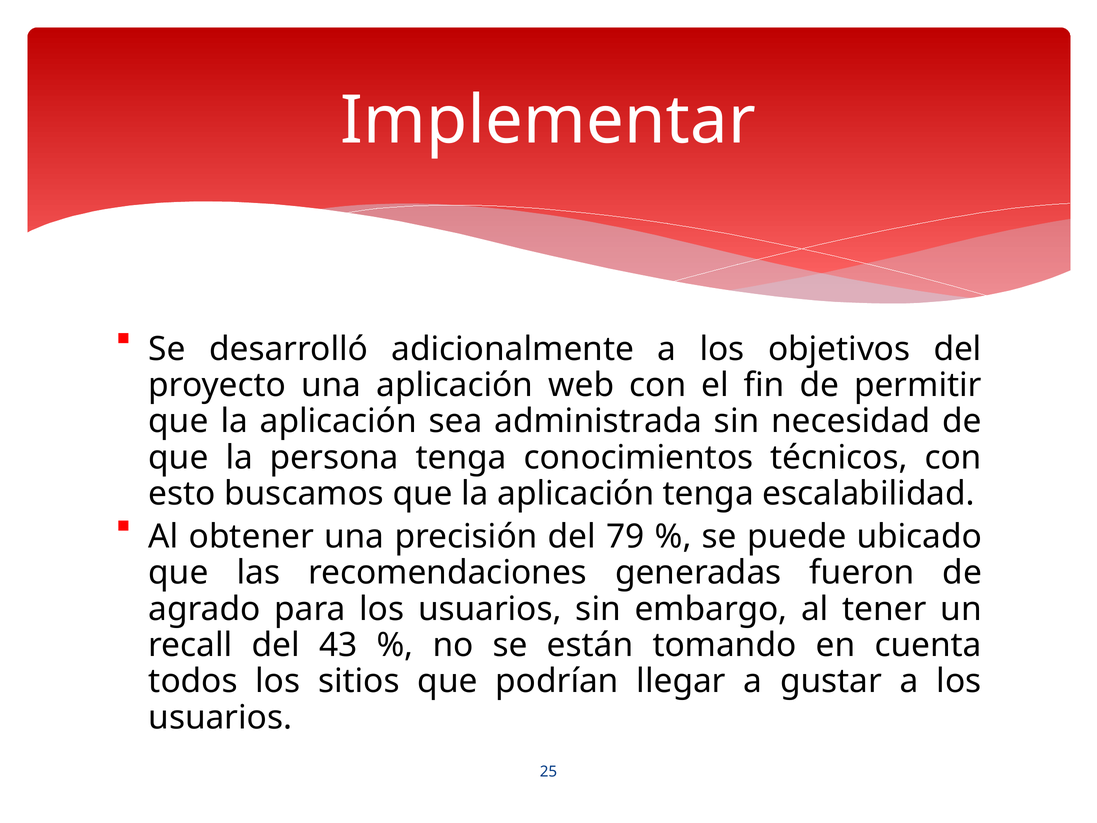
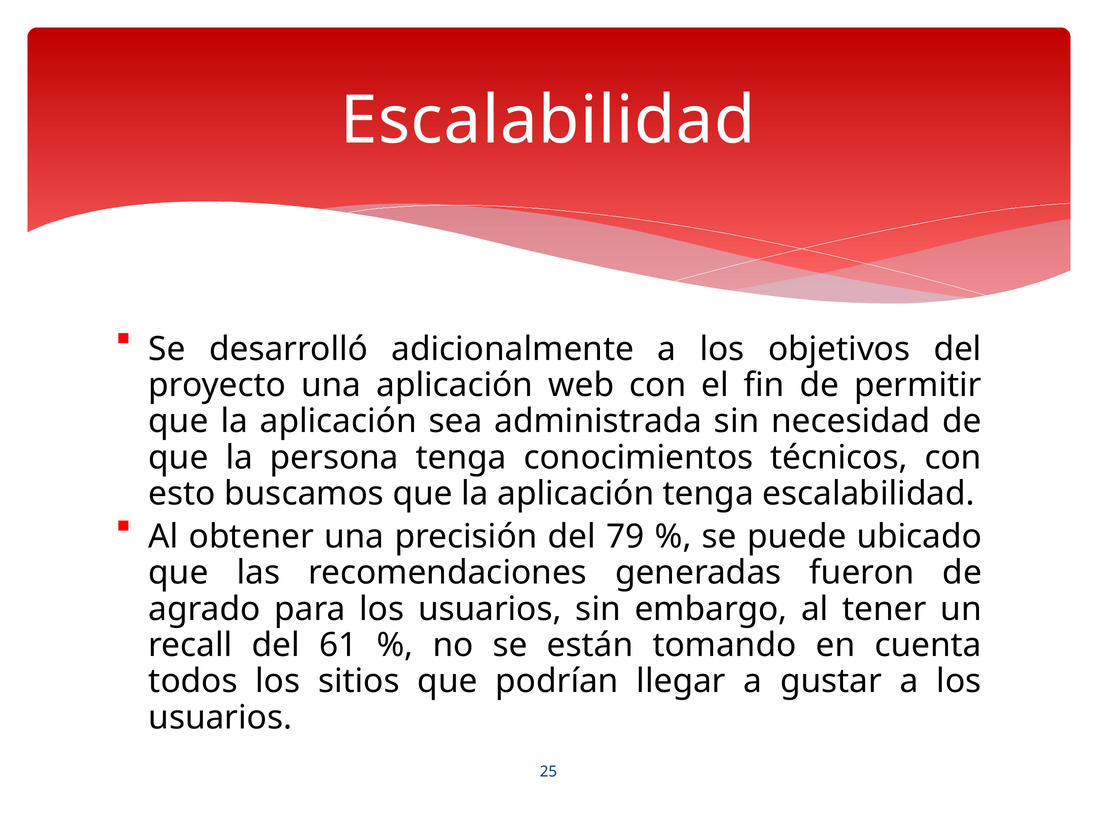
Implementar at (548, 120): Implementar -> Escalabilidad
43: 43 -> 61
